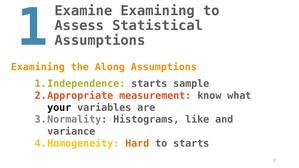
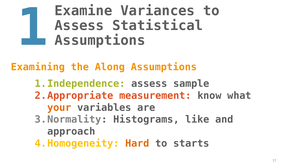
Examine Examining: Examining -> Variances
starts at (149, 84): starts -> assess
your colour: black -> orange
variance: variance -> approach
